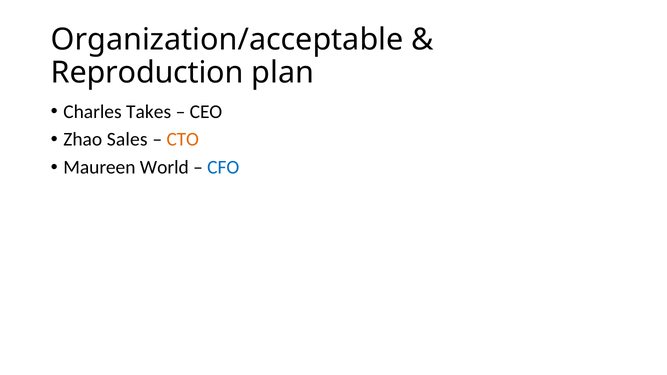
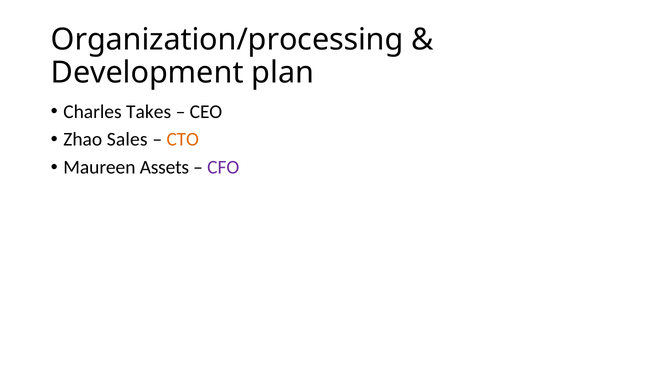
Organization/acceptable: Organization/acceptable -> Organization/processing
Reproduction: Reproduction -> Development
World: World -> Assets
CFO colour: blue -> purple
